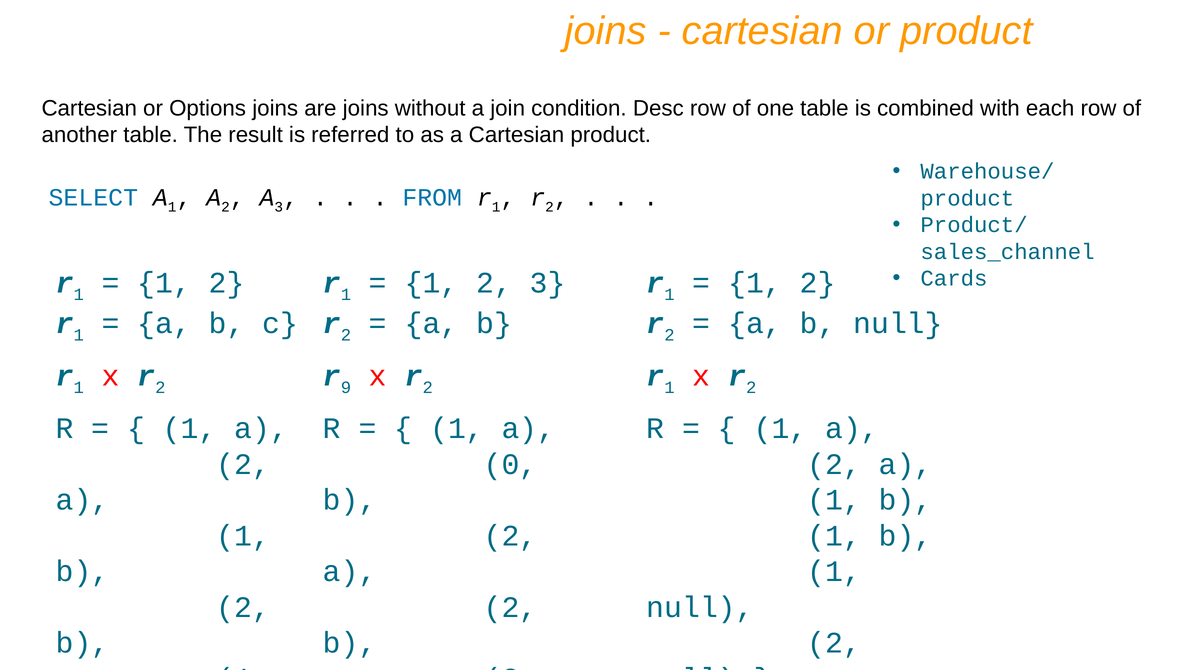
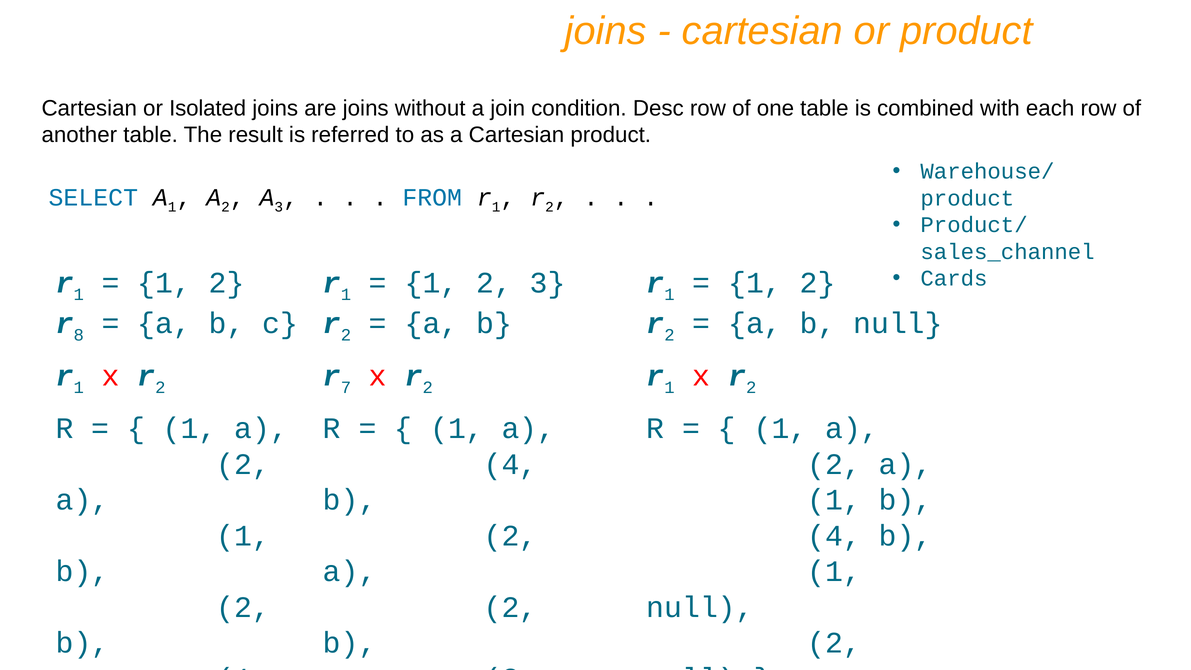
Options: Options -> Isolated
1 at (79, 335): 1 -> 8
9: 9 -> 7
0 at (510, 464): 0 -> 4
1 at (834, 536): 1 -> 4
